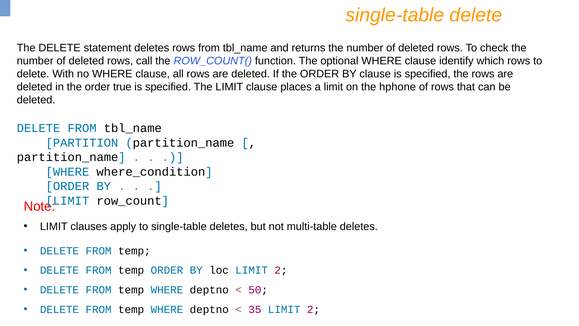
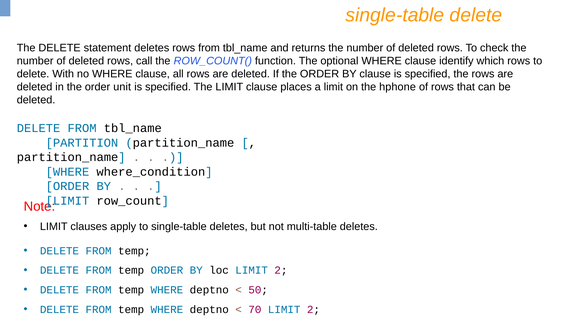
true: true -> unit
35: 35 -> 70
